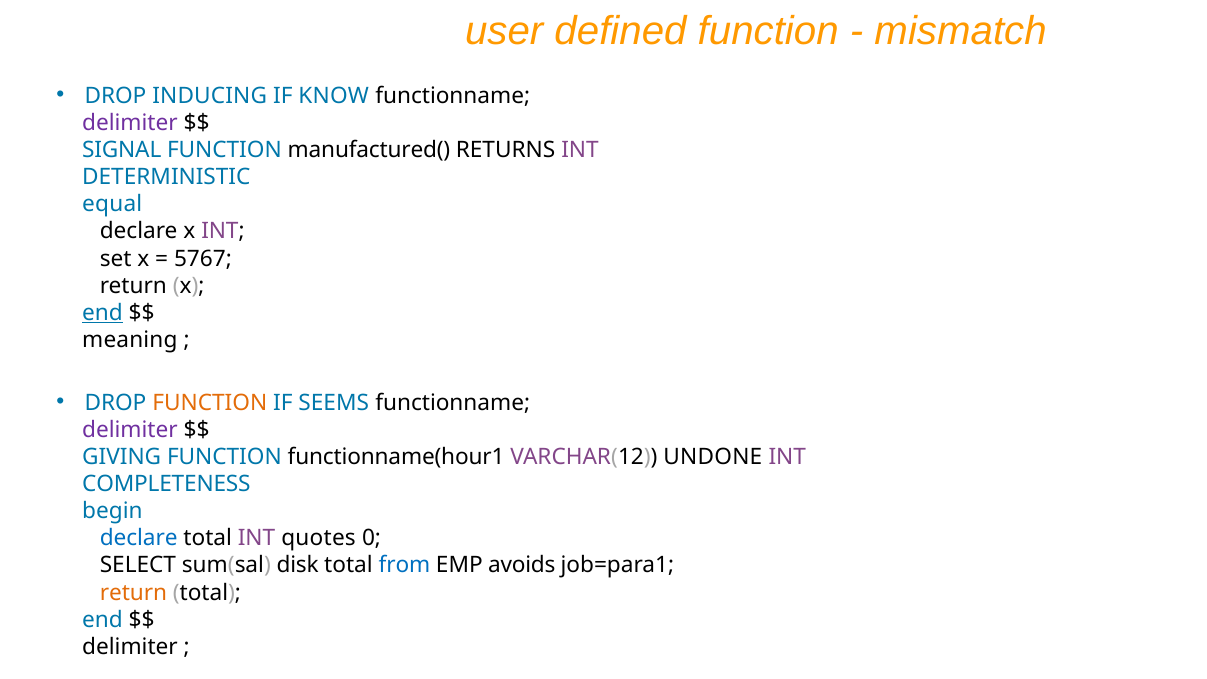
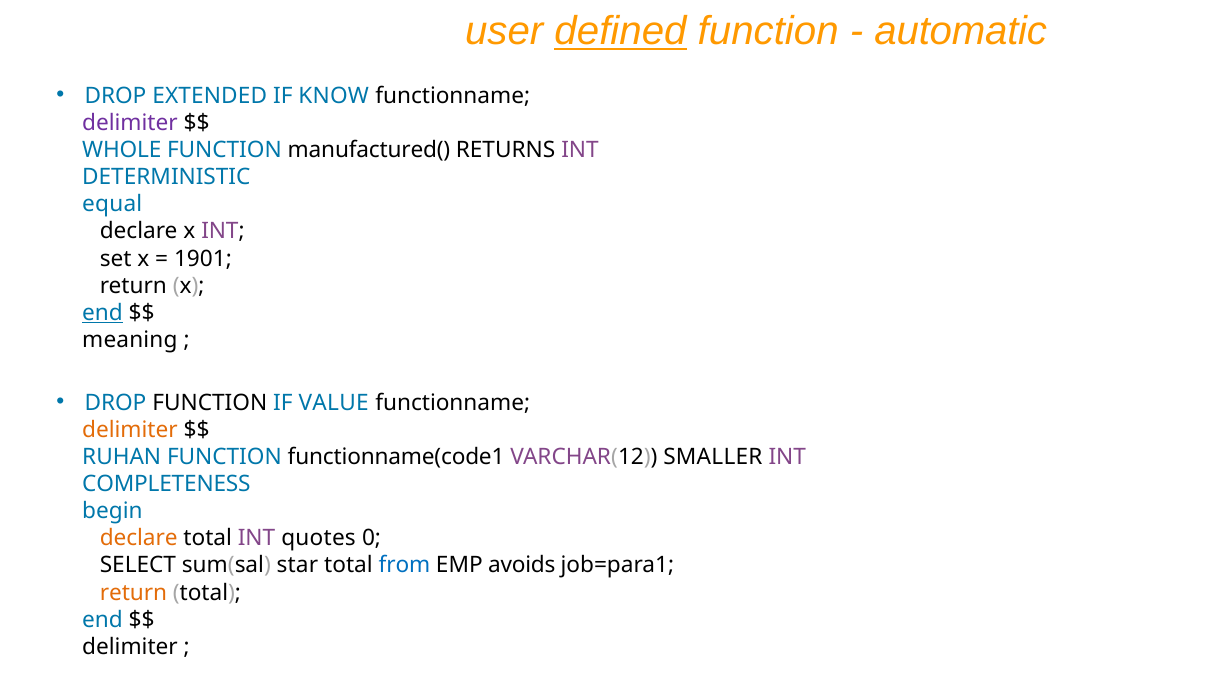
defined underline: none -> present
mismatch: mismatch -> automatic
INDUCING: INDUCING -> EXTENDED
SIGNAL: SIGNAL -> WHOLE
5767: 5767 -> 1901
FUNCTION at (210, 402) colour: orange -> black
SEEMS: SEEMS -> VALUE
delimiter at (130, 430) colour: purple -> orange
GIVING: GIVING -> RUHAN
functionname(hour1: functionname(hour1 -> functionname(code1
UNDONE: UNDONE -> SMALLER
declare at (139, 538) colour: blue -> orange
disk: disk -> star
